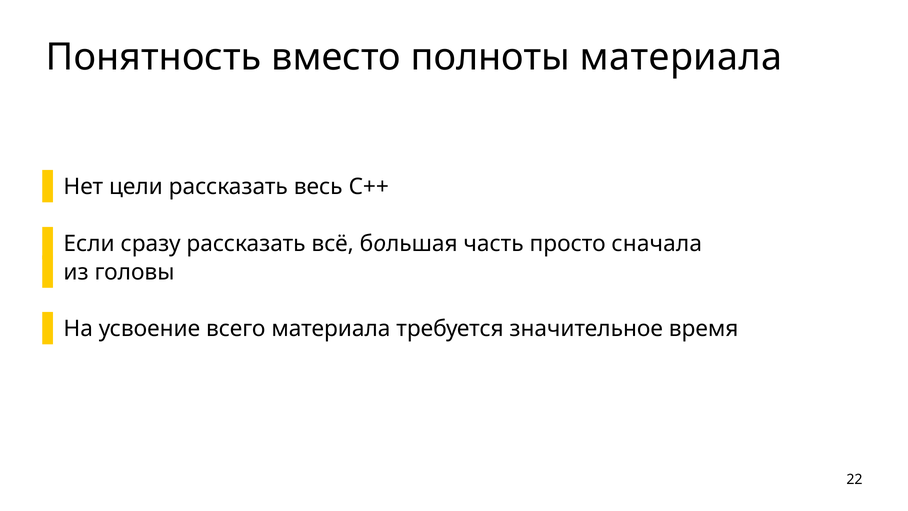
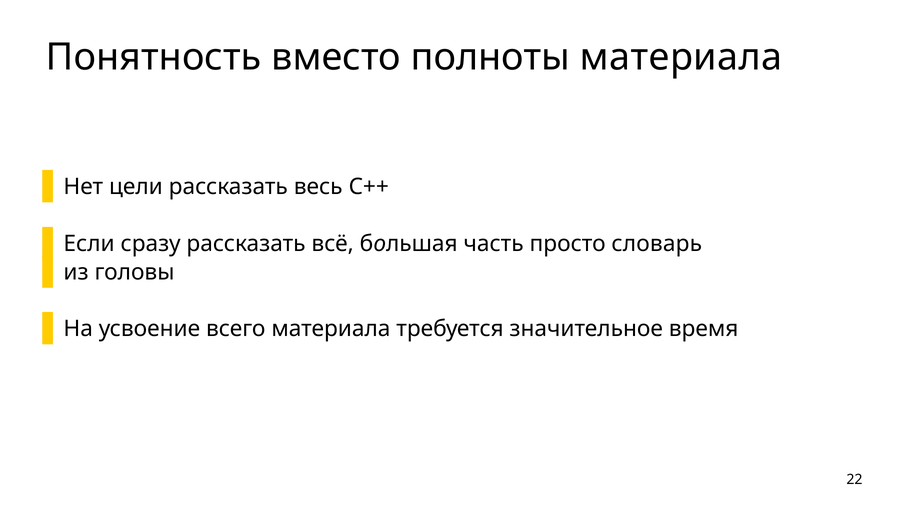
сначала: сначала -> словарь
